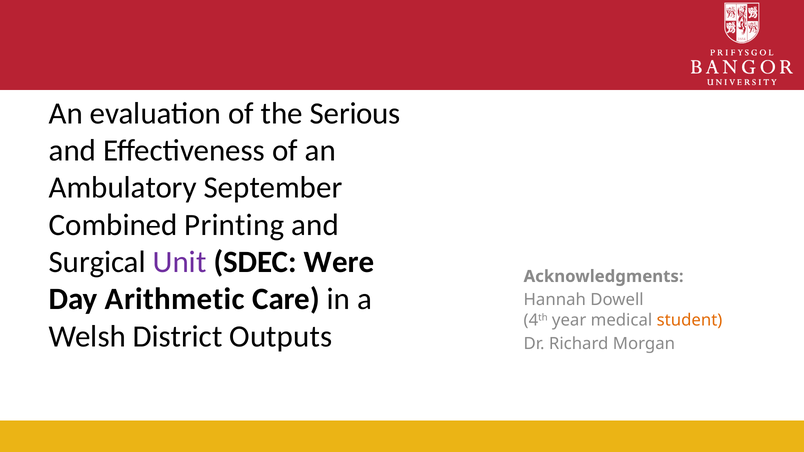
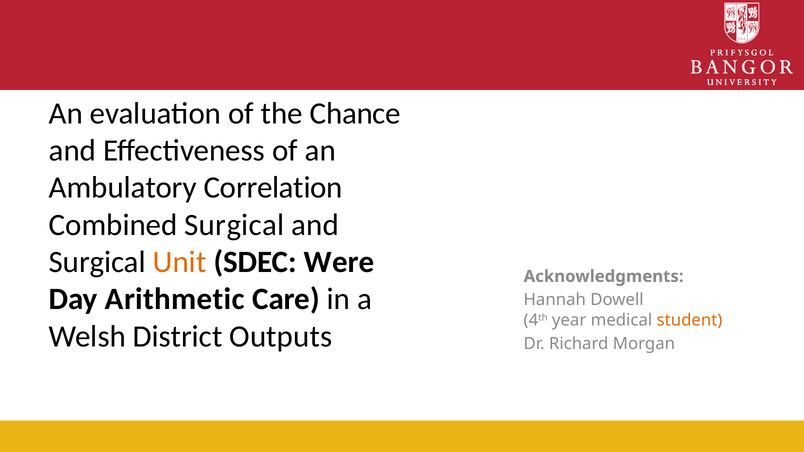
Serious: Serious -> Chance
September: September -> Correlation
Combined Printing: Printing -> Surgical
Unit colour: purple -> orange
